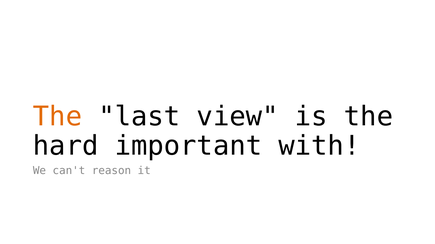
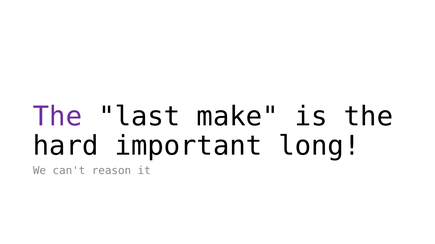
The at (57, 117) colour: orange -> purple
view: view -> make
with: with -> long
